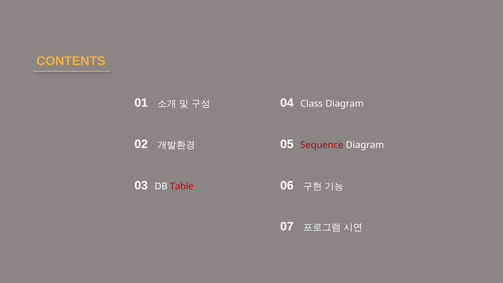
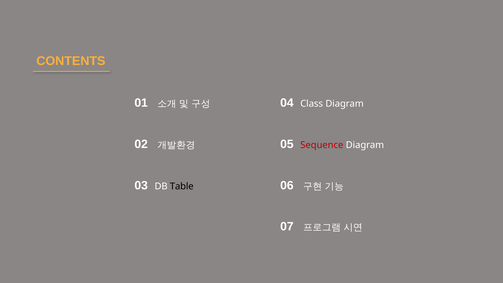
Table colour: red -> black
